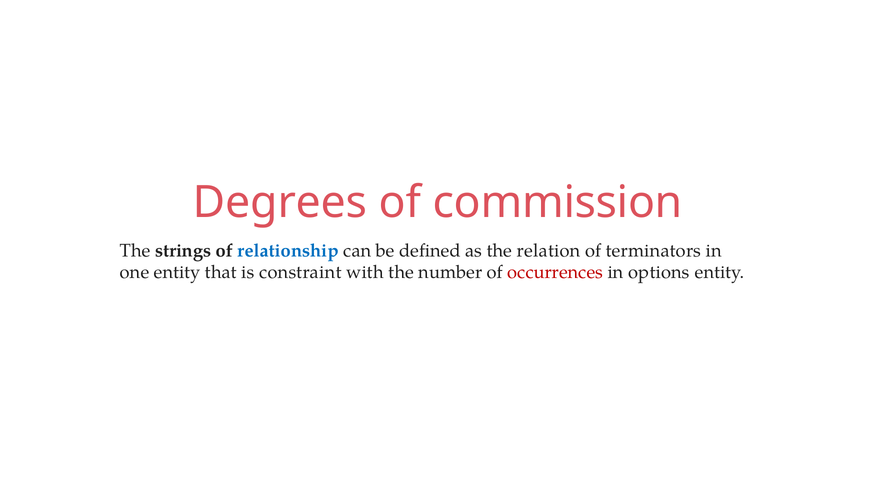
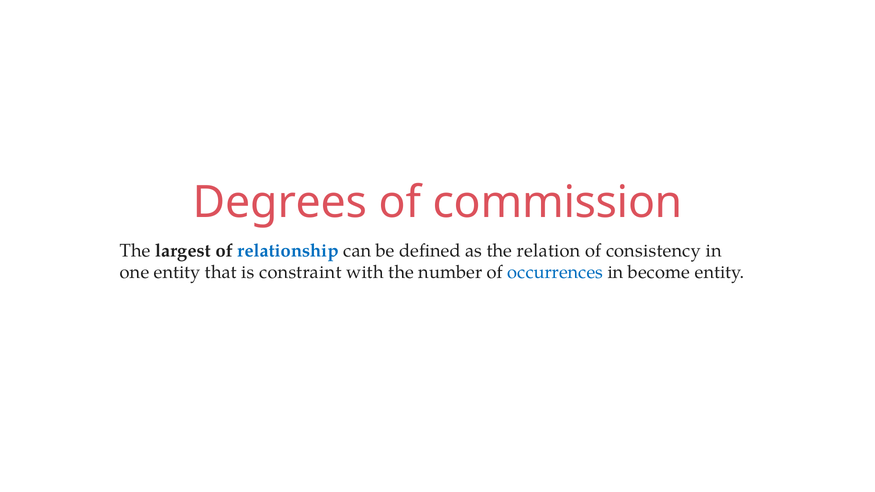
strings: strings -> largest
terminators: terminators -> consistency
occurrences colour: red -> blue
options: options -> become
